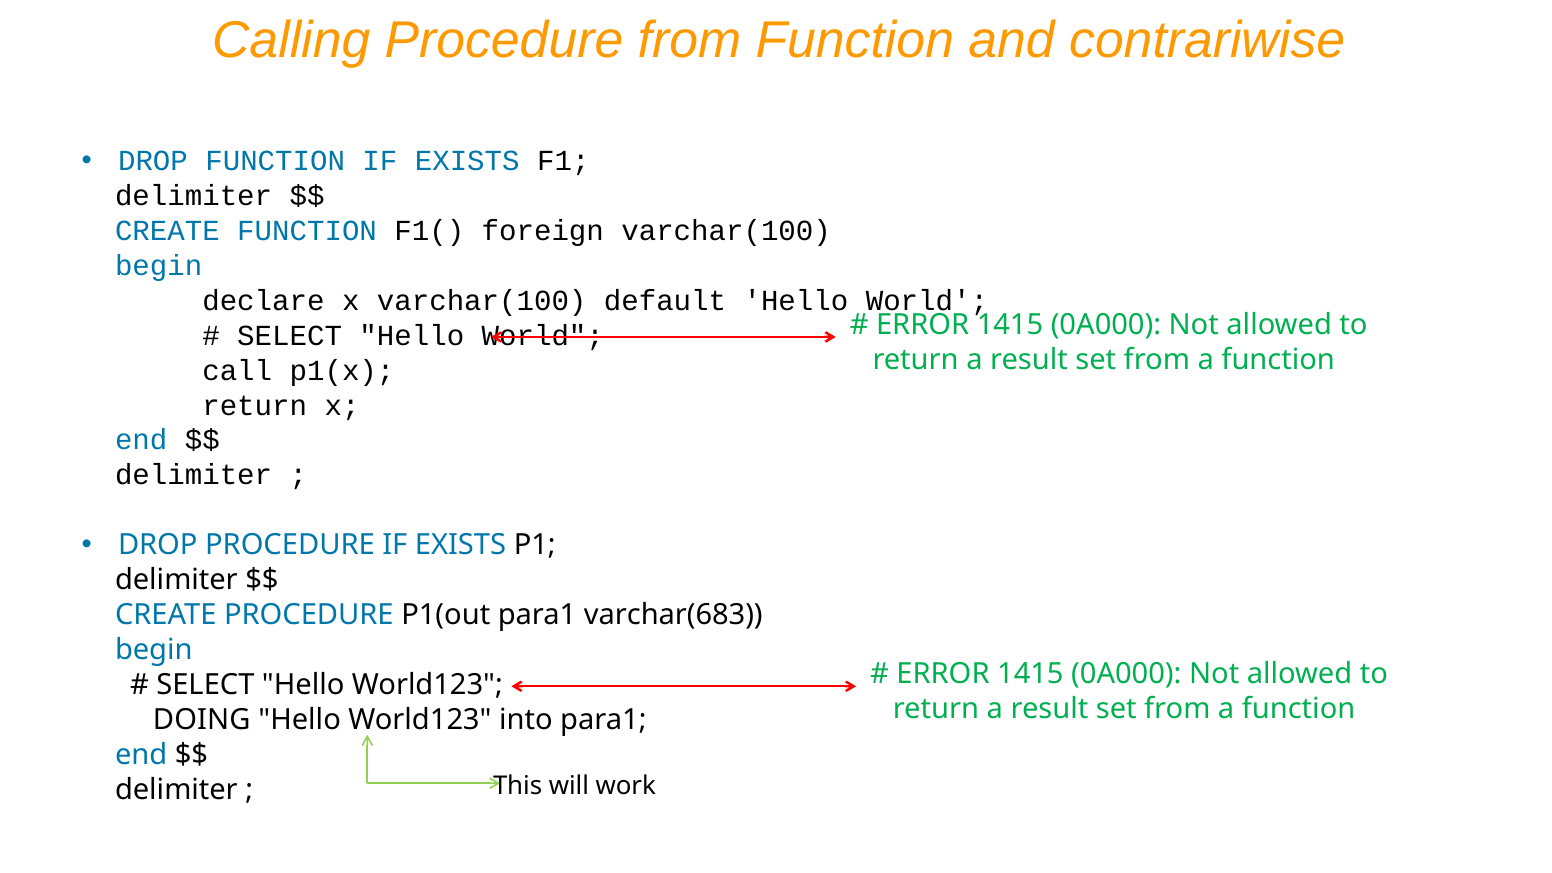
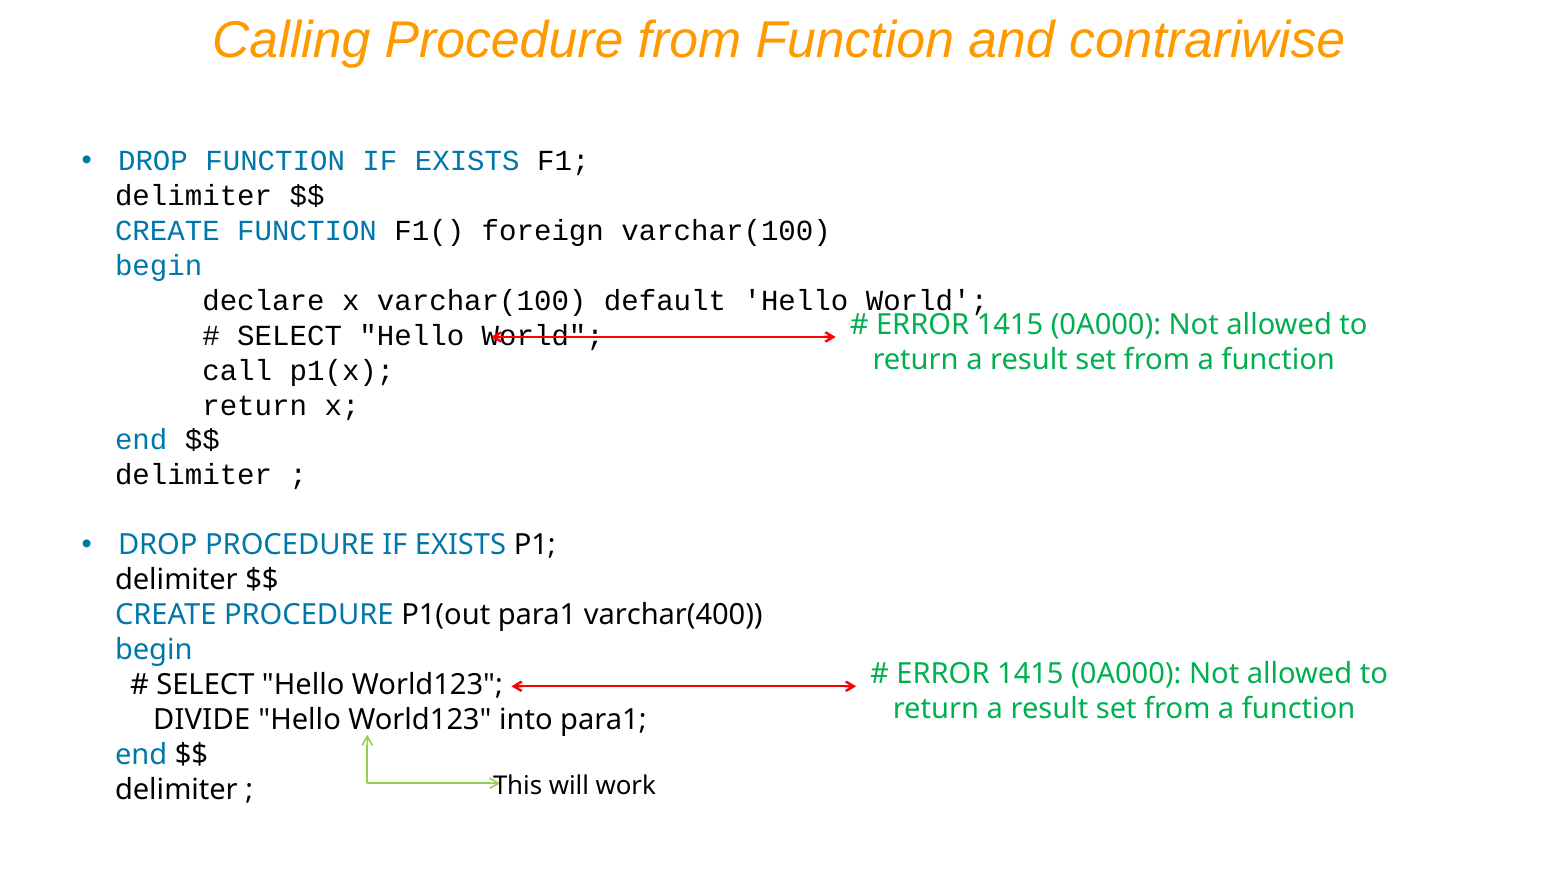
varchar(683: varchar(683 -> varchar(400
DOING: DOING -> DIVIDE
